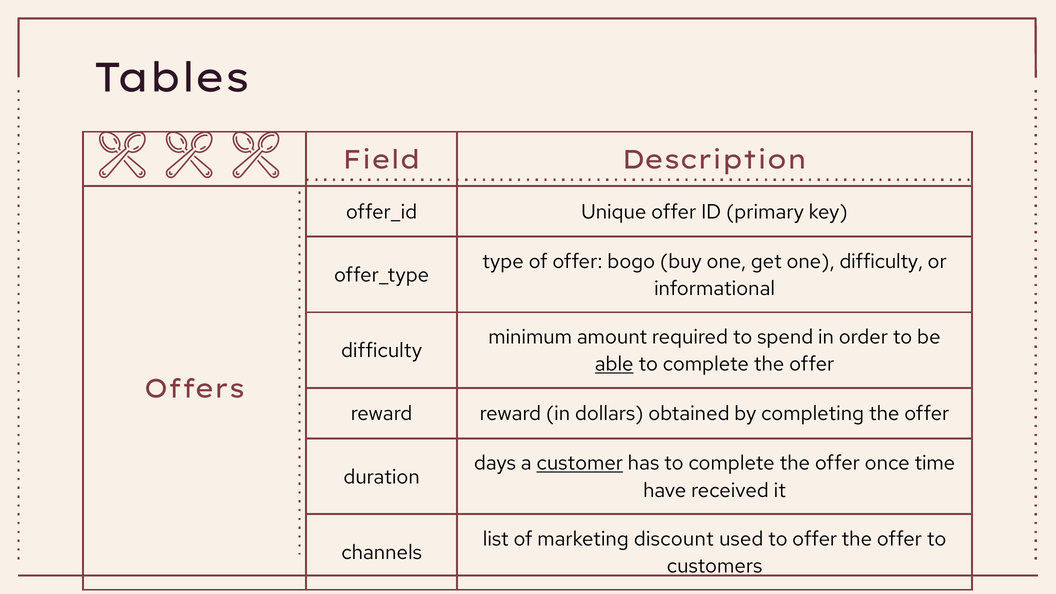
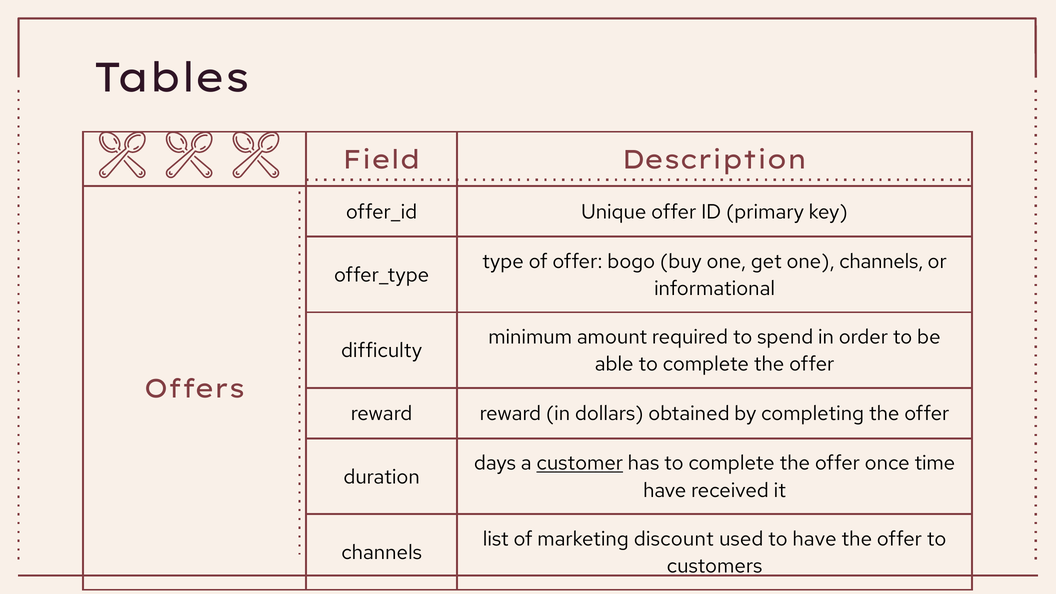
one difficulty: difficulty -> channels
able underline: present -> none
to offer: offer -> have
